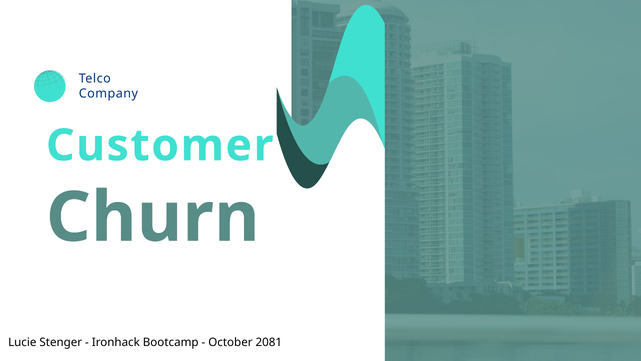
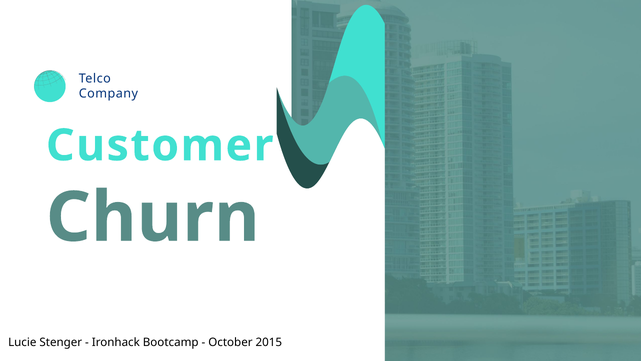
2081: 2081 -> 2015
